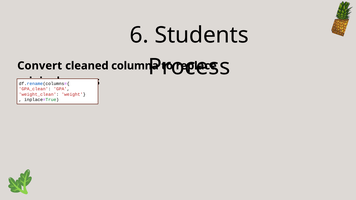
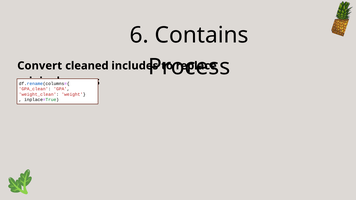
Students: Students -> Contains
columna: columna -> includes
